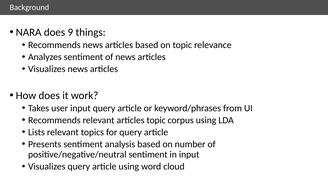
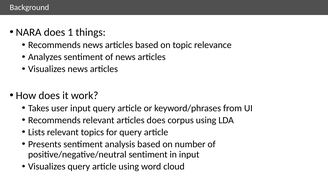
9: 9 -> 1
articles topic: topic -> does
